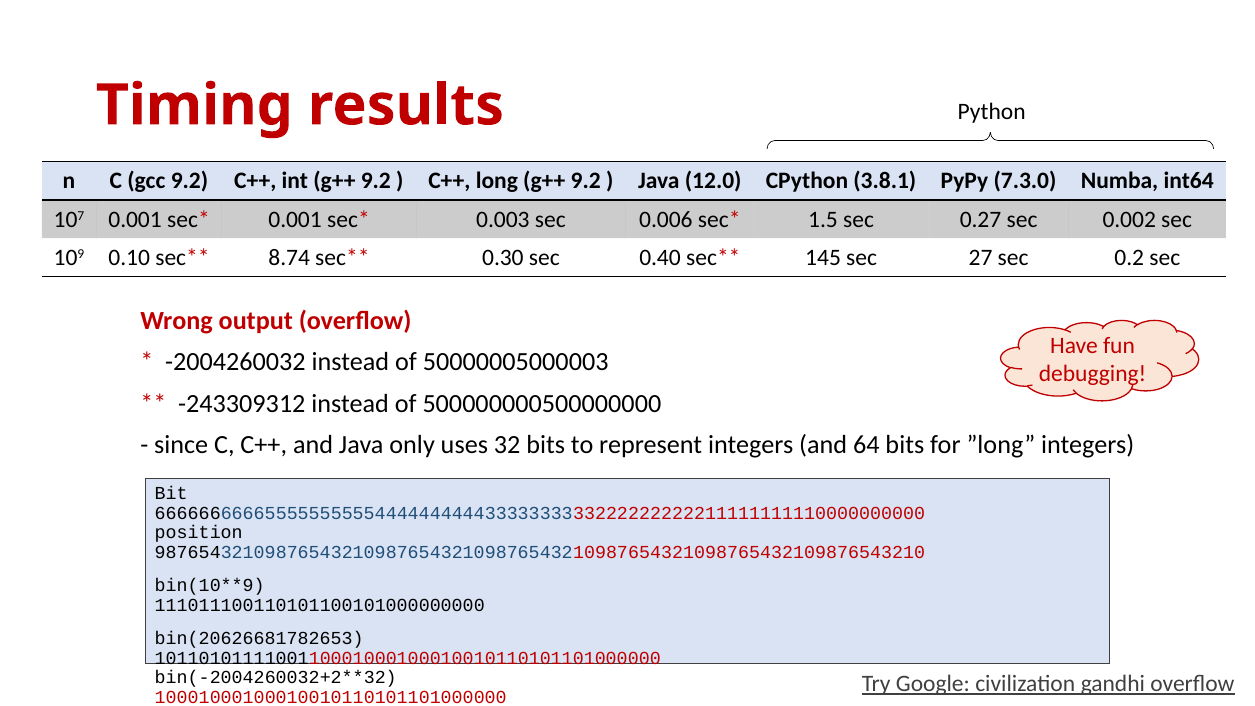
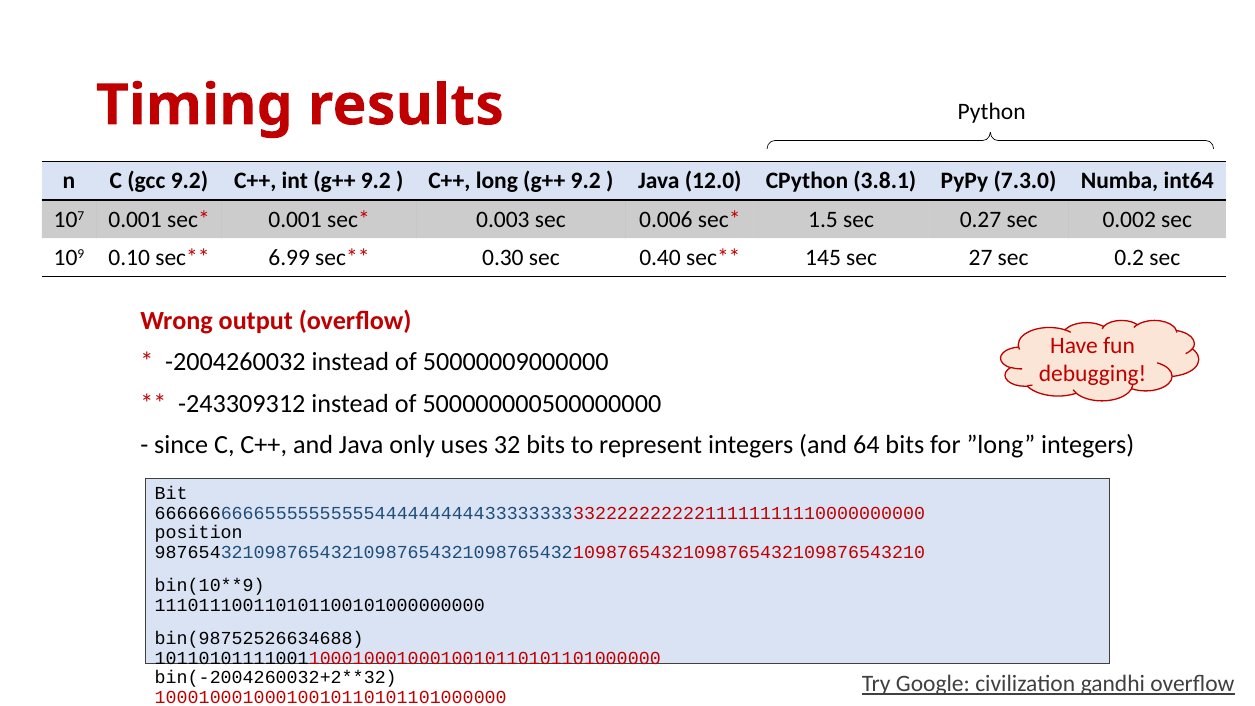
8.74: 8.74 -> 6.99
50000005000003: 50000005000003 -> 50000009000000
bin(20626681782653: bin(20626681782653 -> bin(98752526634688
